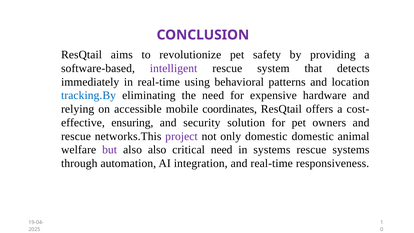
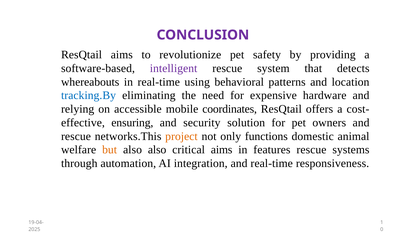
immediately: immediately -> whereabouts
project colour: purple -> orange
only domestic: domestic -> functions
but colour: purple -> orange
critical need: need -> aims
in systems: systems -> features
